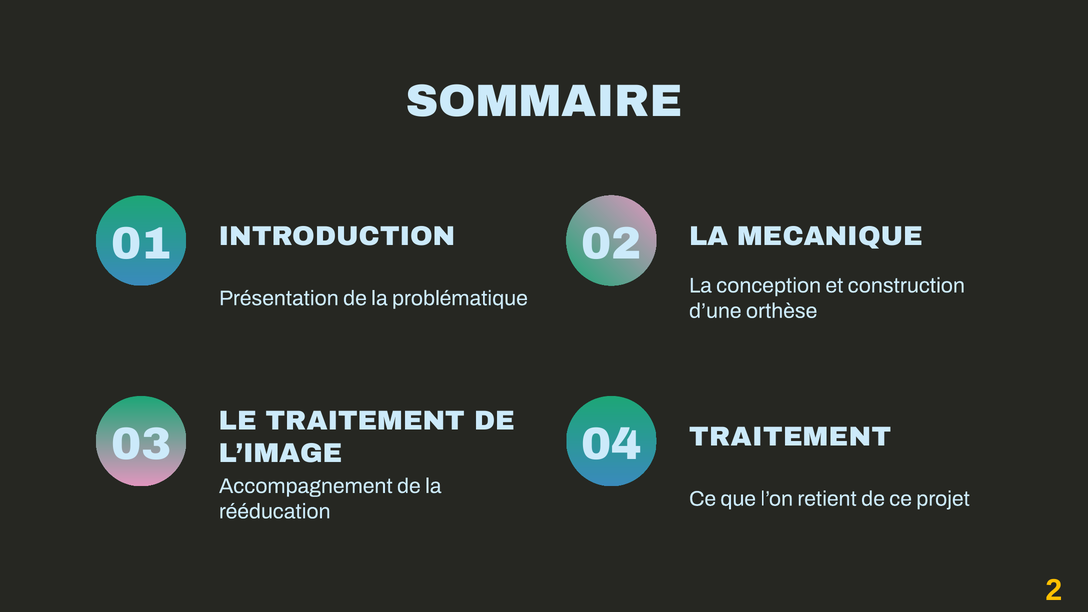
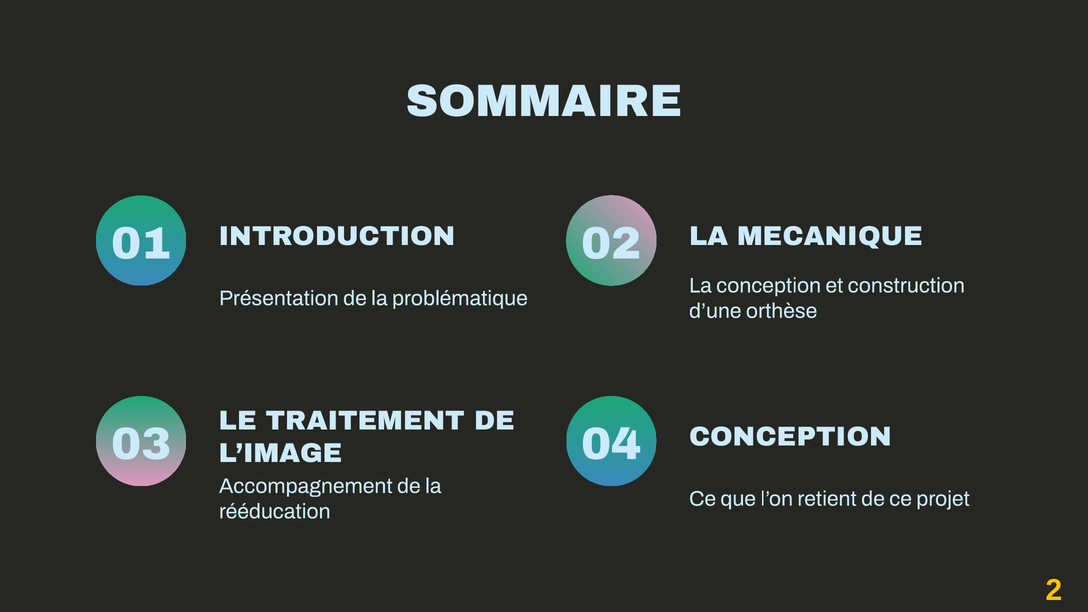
03 TRAITEMENT: TRAITEMENT -> CONCEPTION
